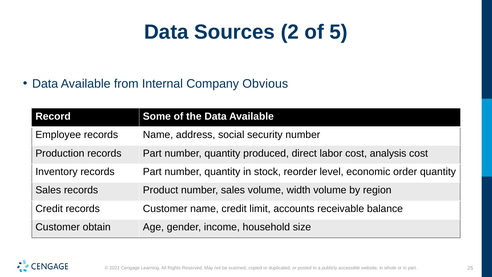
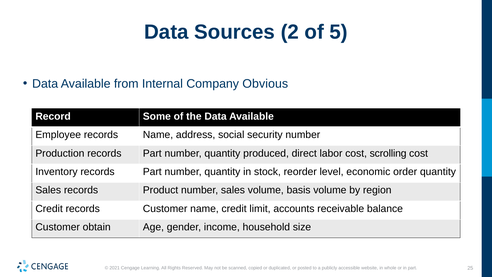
analysis: analysis -> scrolling
width: width -> basis
